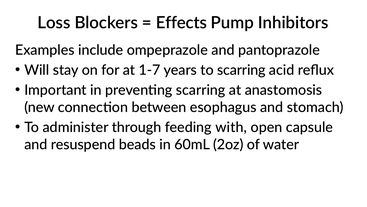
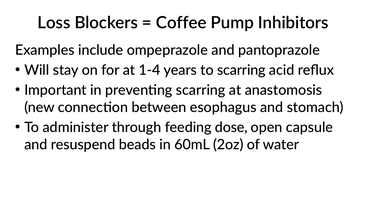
Effects: Effects -> Coffee
1-7: 1-7 -> 1-4
with: with -> dose
